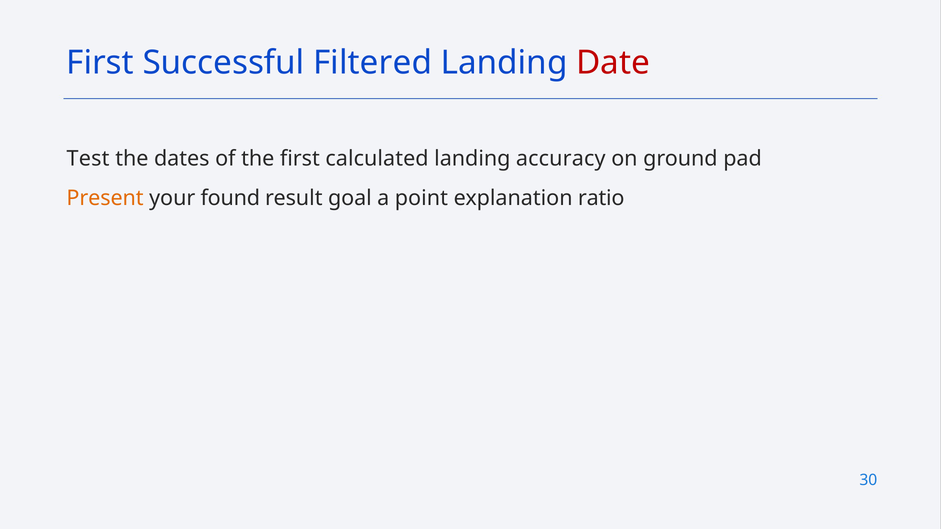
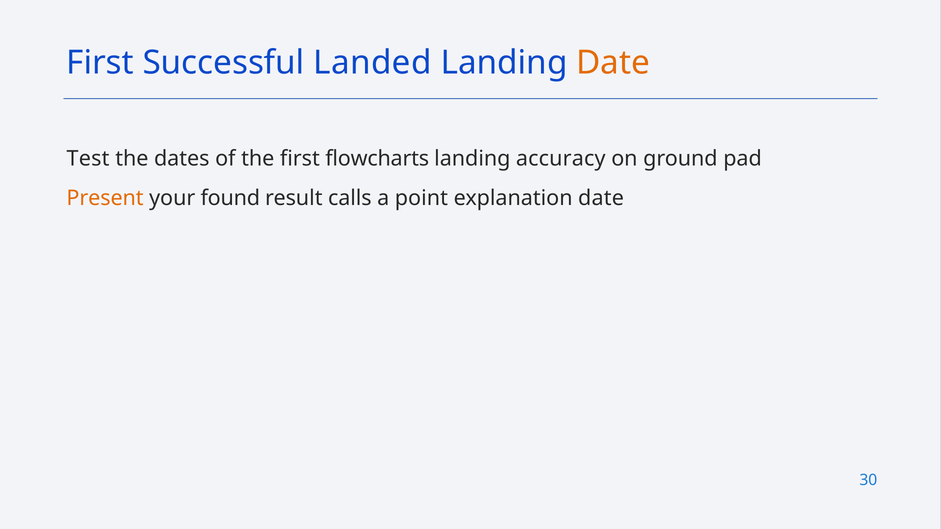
Filtered: Filtered -> Landed
Date at (613, 63) colour: red -> orange
calculated: calculated -> flowcharts
goal: goal -> calls
explanation ratio: ratio -> date
